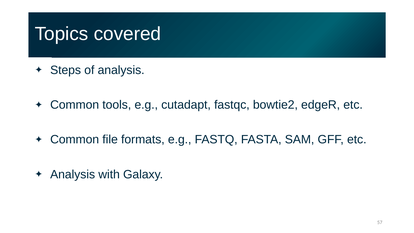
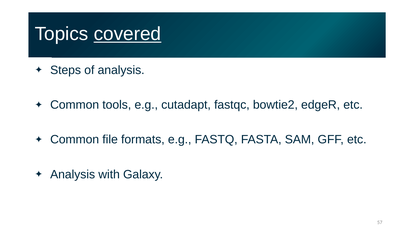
covered underline: none -> present
